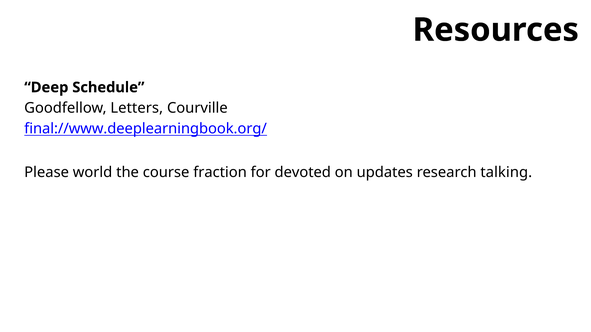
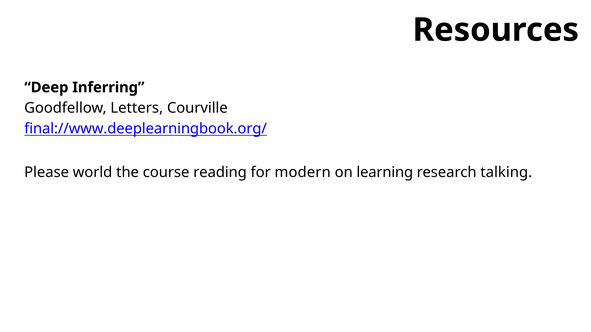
Schedule: Schedule -> Inferring
fraction: fraction -> reading
devoted: devoted -> modern
updates: updates -> learning
